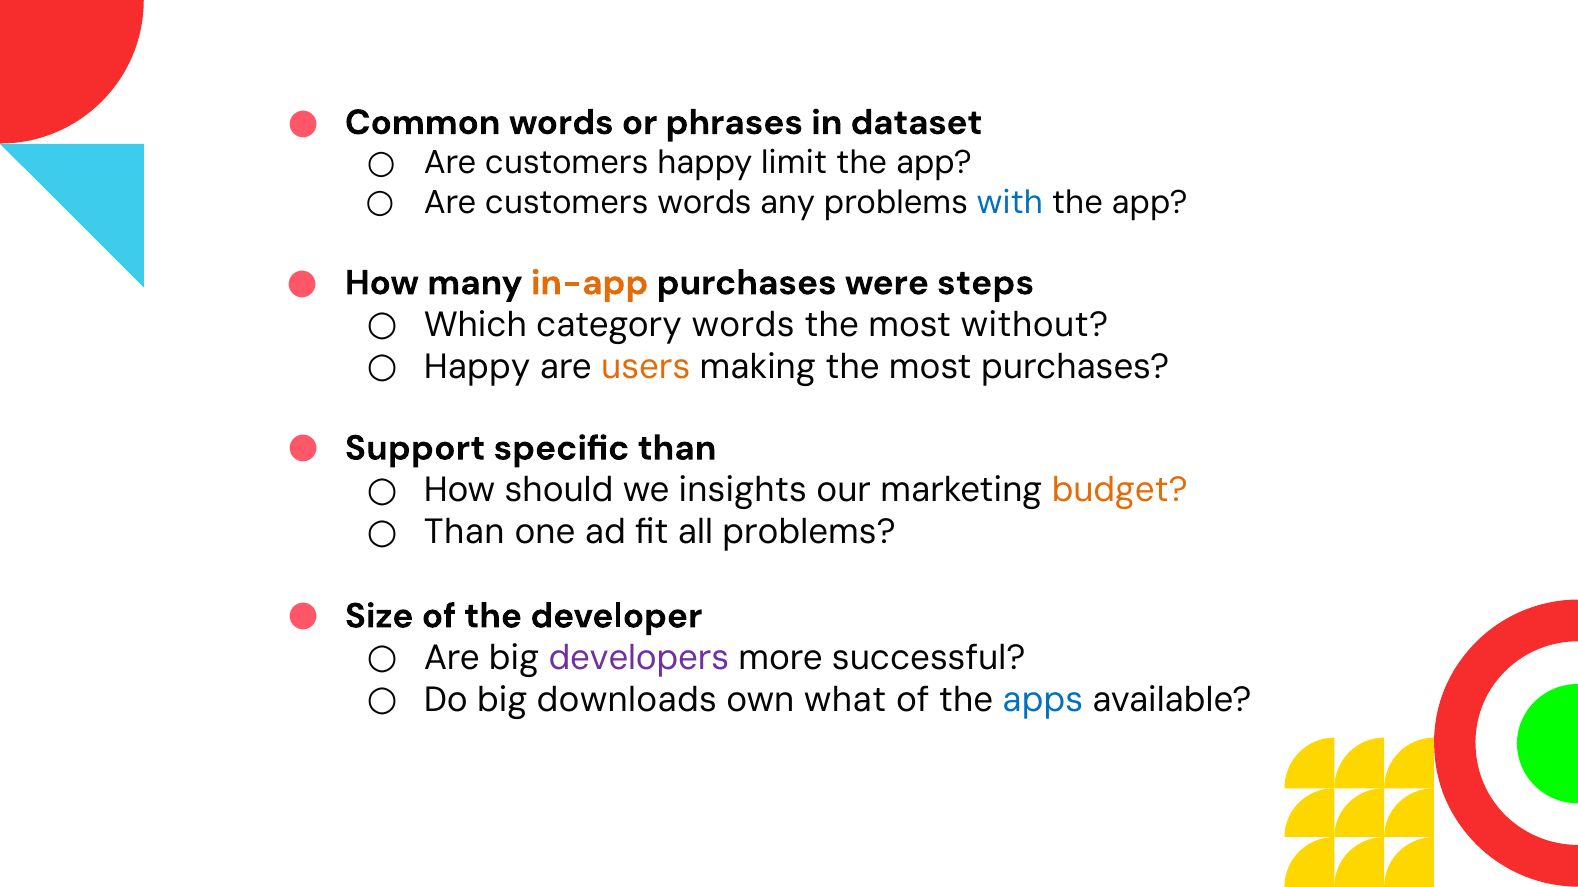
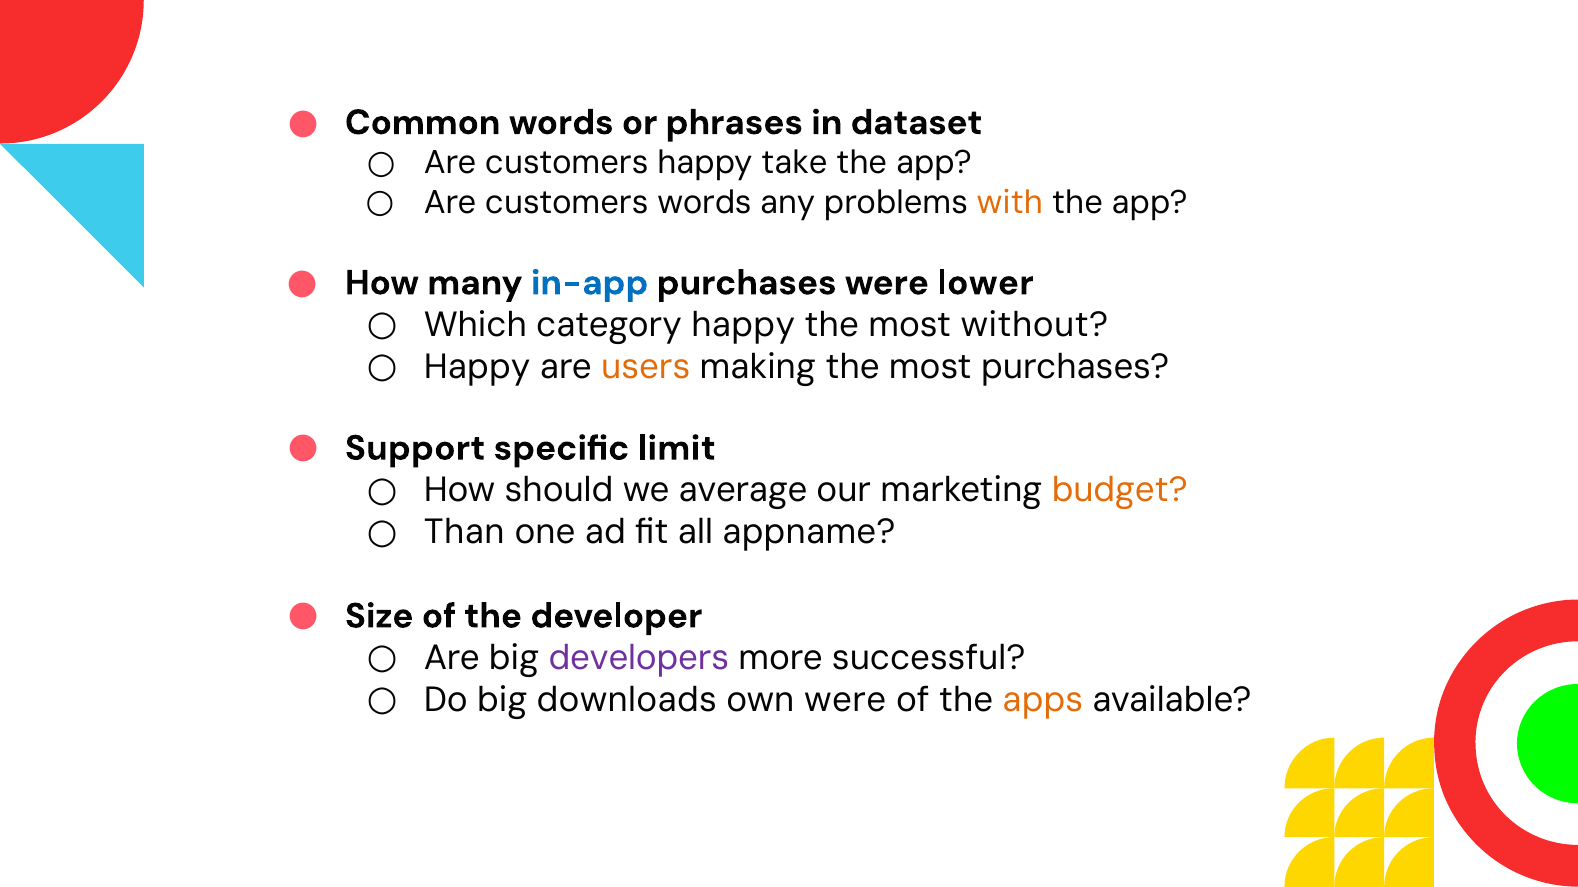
limit: limit -> take
with colour: blue -> orange
in-app colour: orange -> blue
steps: steps -> lower
category words: words -> happy
specific than: than -> limit
insights: insights -> average
all problems: problems -> appname
own what: what -> were
apps colour: blue -> orange
